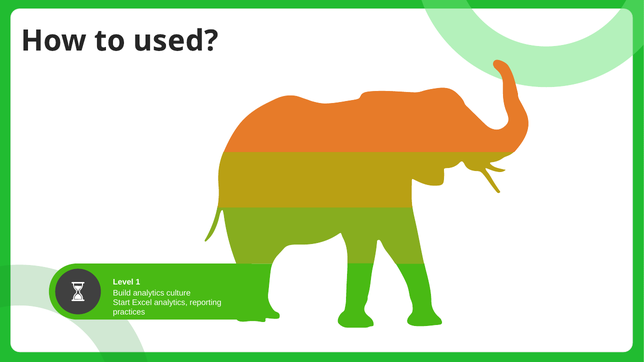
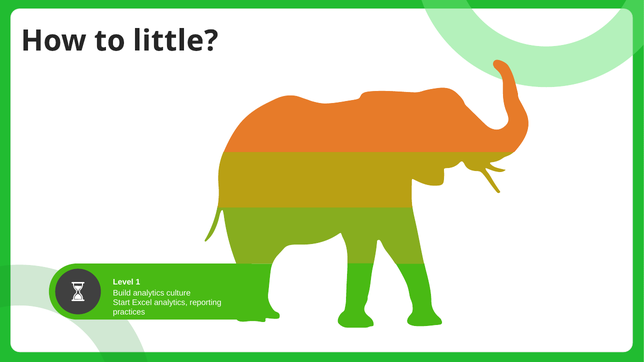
used: used -> little
